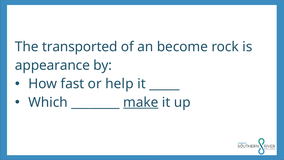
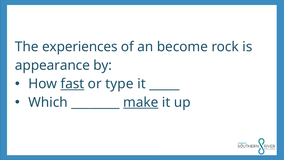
transported: transported -> experiences
fast underline: none -> present
help: help -> type
